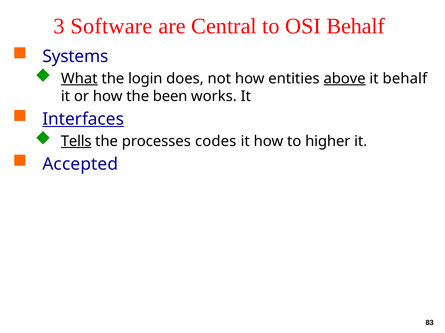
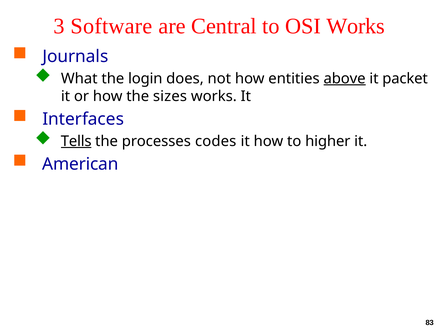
OSI Behalf: Behalf -> Works
Systems: Systems -> Journals
What underline: present -> none
it behalf: behalf -> packet
been: been -> sizes
Interfaces underline: present -> none
Accepted: Accepted -> American
